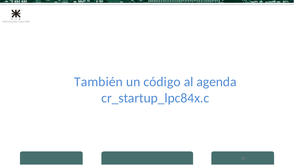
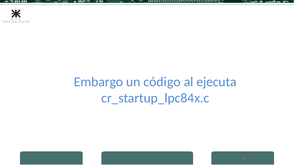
También: También -> Embargo
agenda: agenda -> ejecuta
